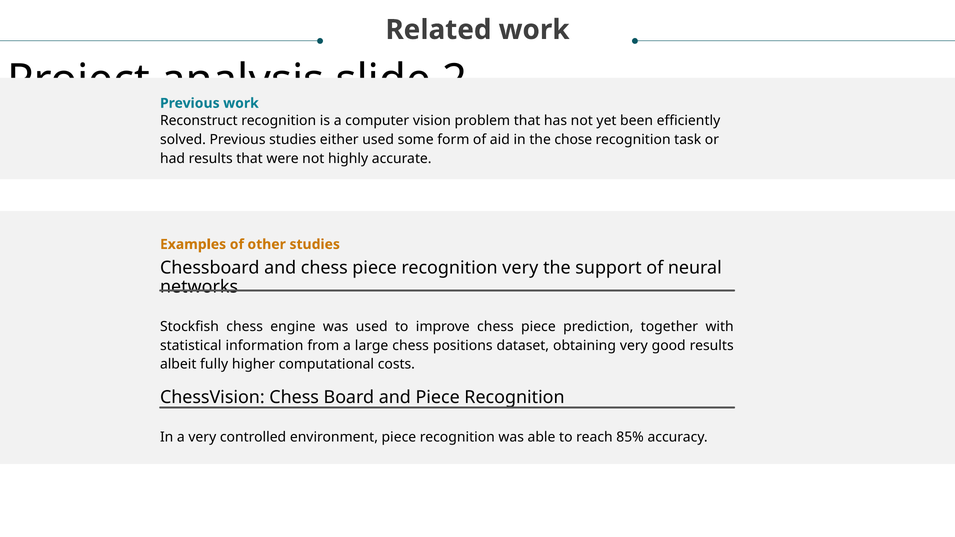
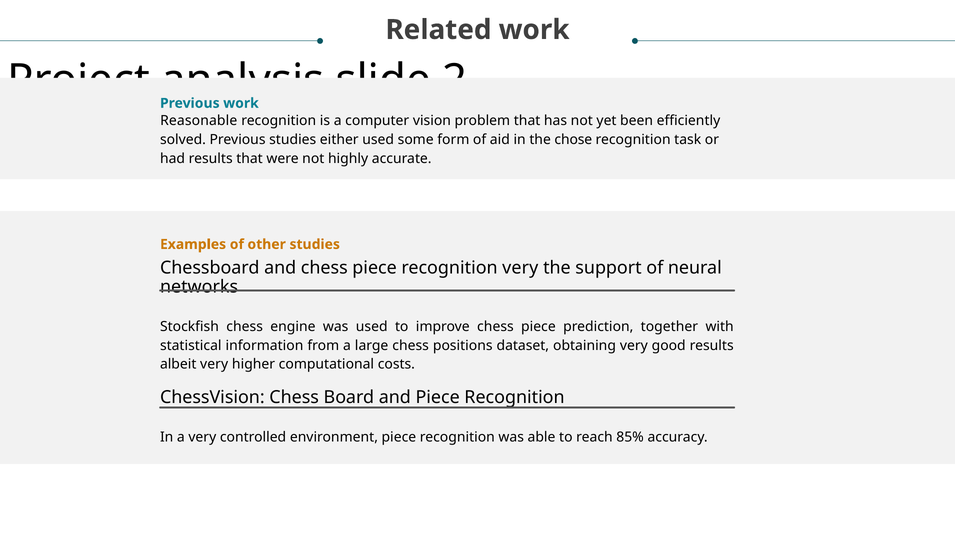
Reconstruct: Reconstruct -> Reasonable
albeit fully: fully -> very
